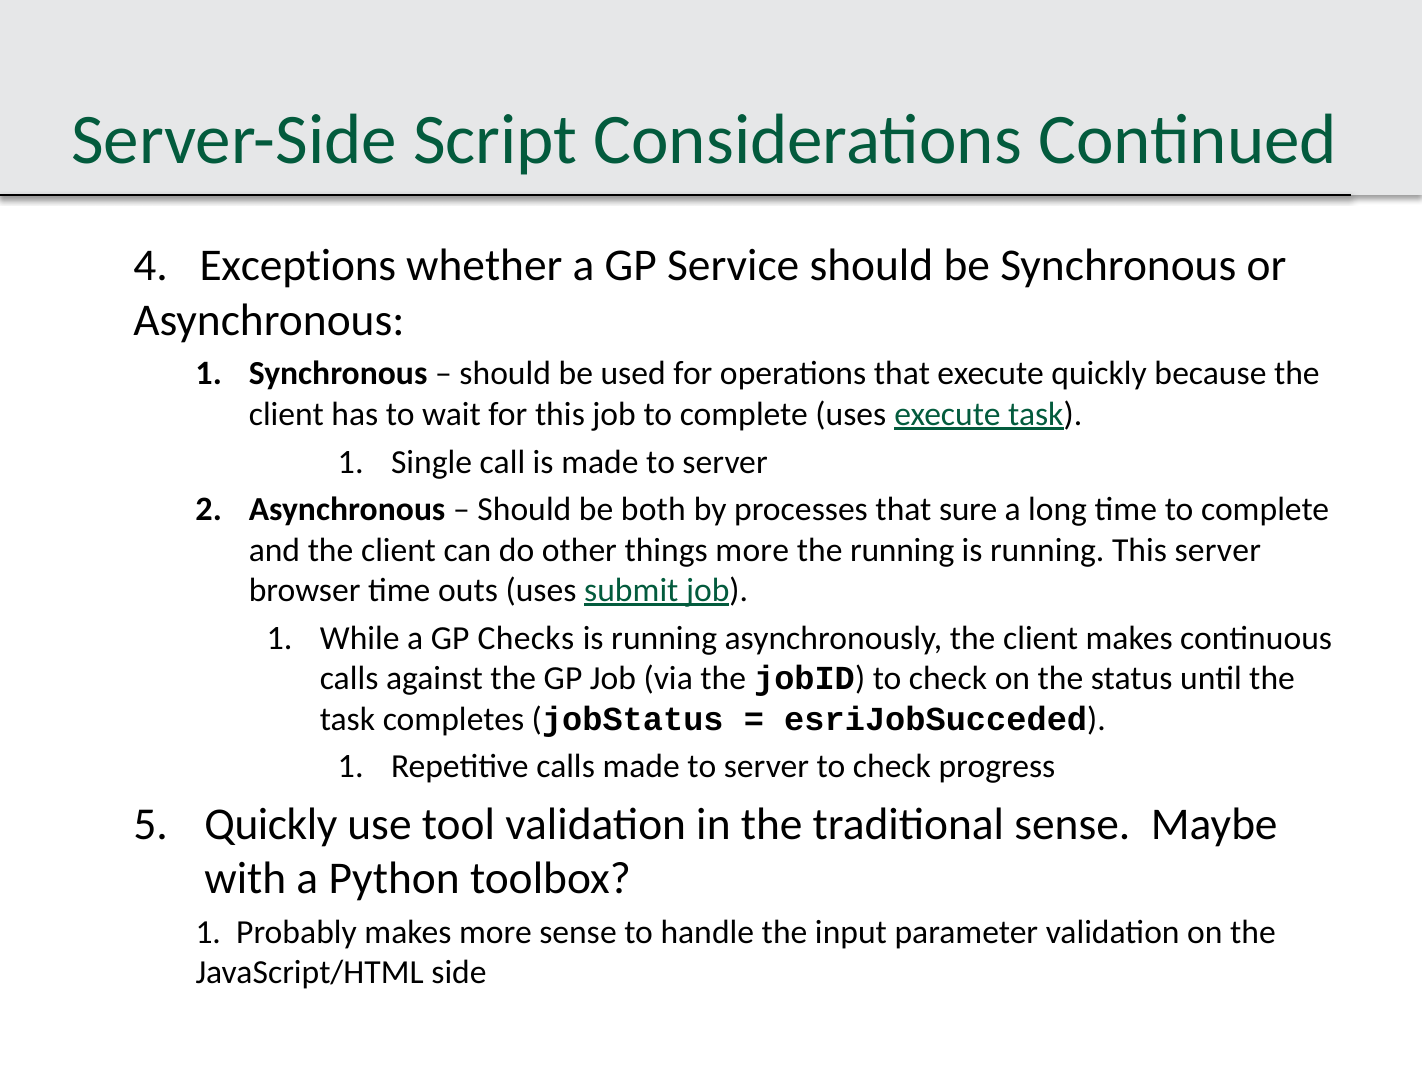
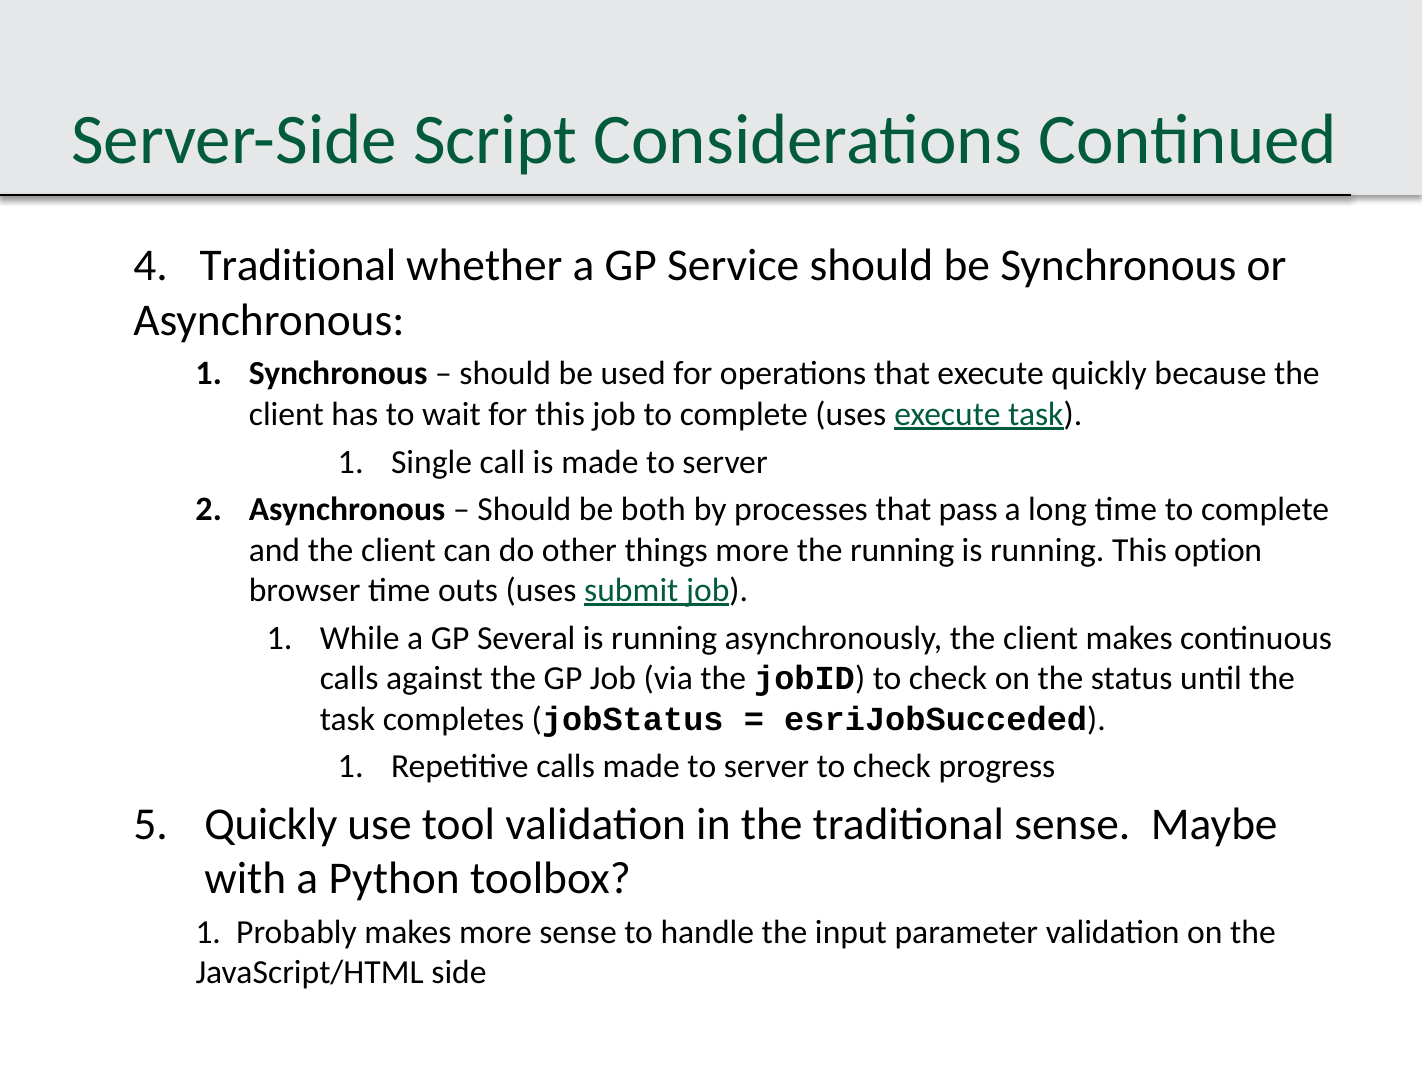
4 Exceptions: Exceptions -> Traditional
sure: sure -> pass
This server: server -> option
Checks: Checks -> Several
